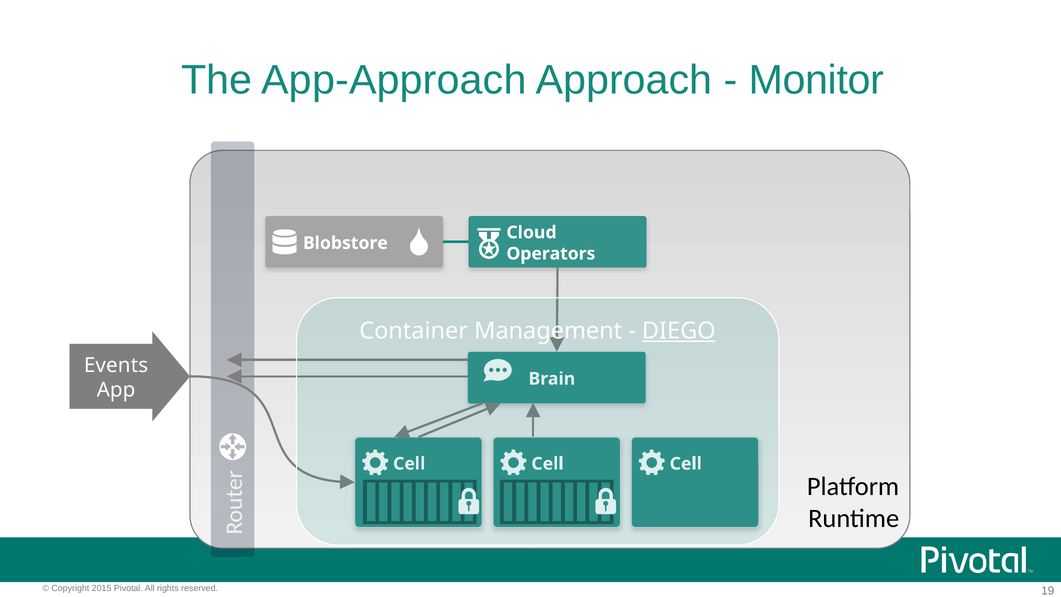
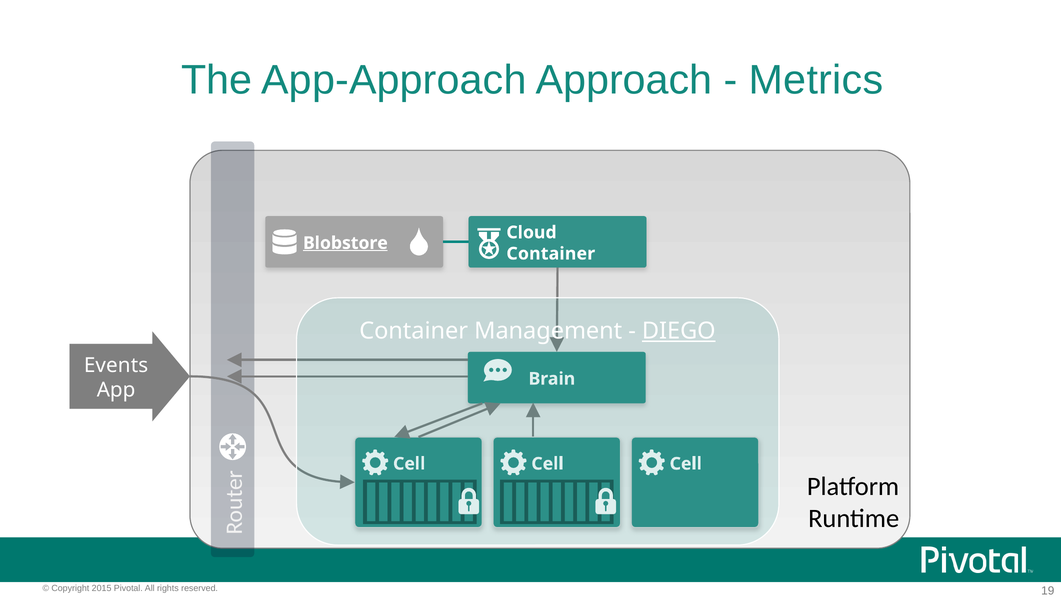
Monitor: Monitor -> Metrics
Blobstore underline: none -> present
Operators at (551, 254): Operators -> Container
